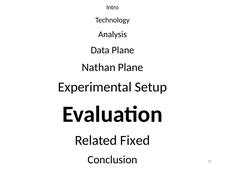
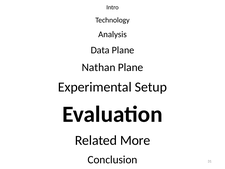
Fixed: Fixed -> More
